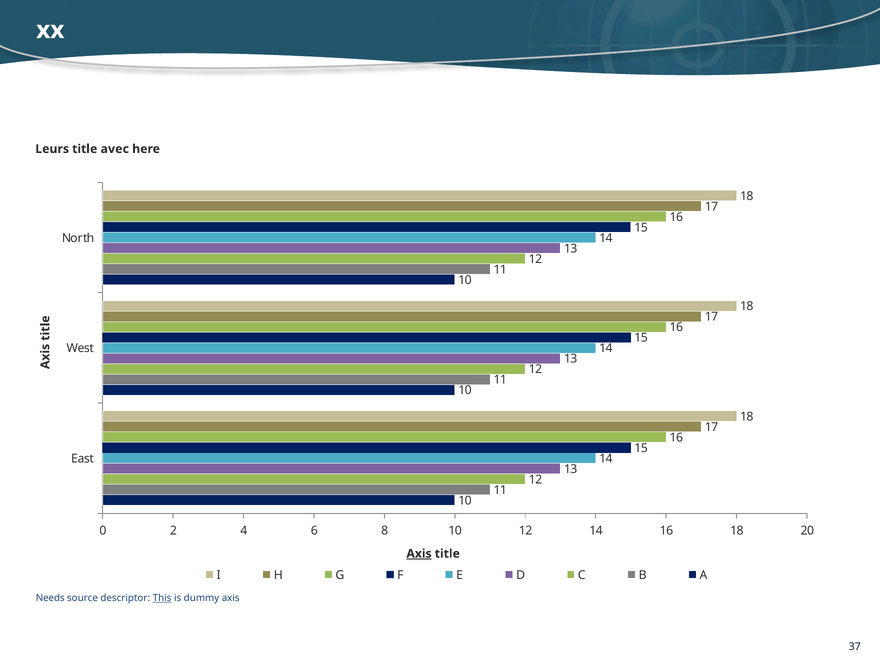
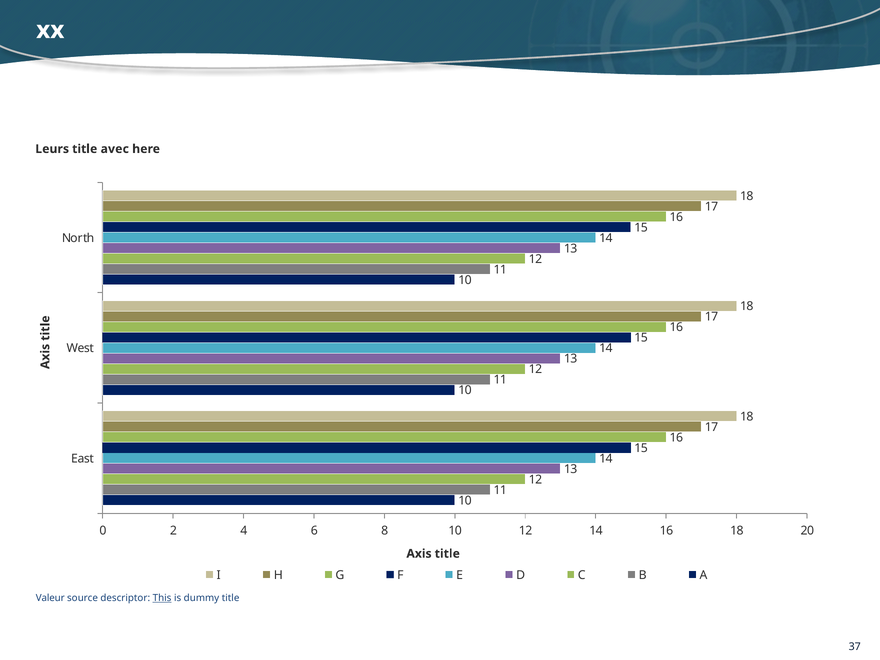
Axis at (419, 554) underline: present -> none
Needs: Needs -> Valeur
dummy axis: axis -> title
